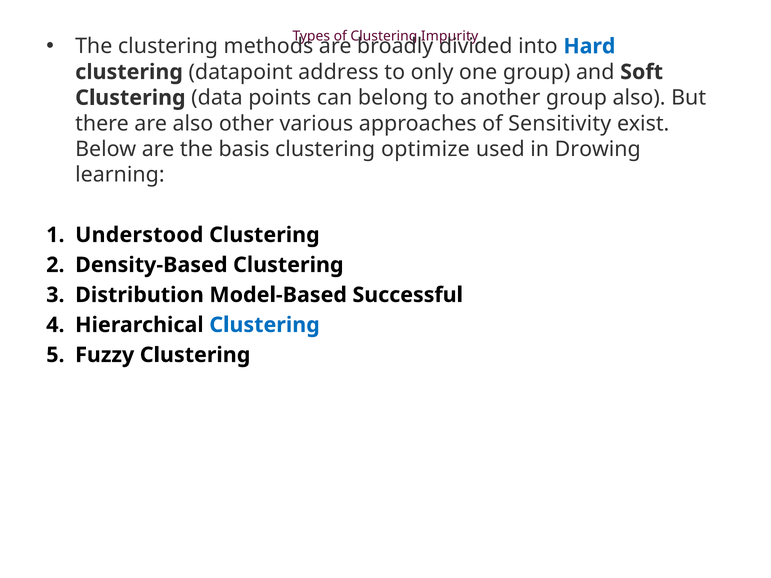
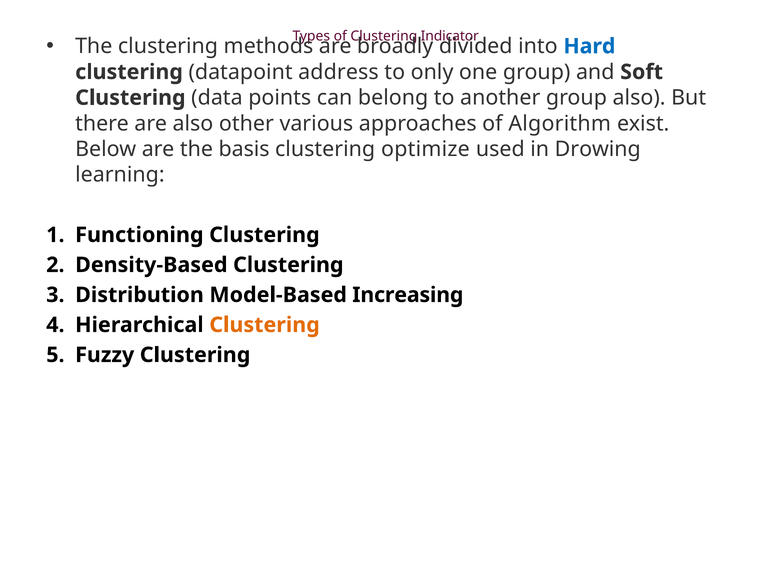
Impurity: Impurity -> Indicator
Sensitivity: Sensitivity -> Algorithm
Understood: Understood -> Functioning
Successful: Successful -> Increasing
Clustering at (265, 325) colour: blue -> orange
